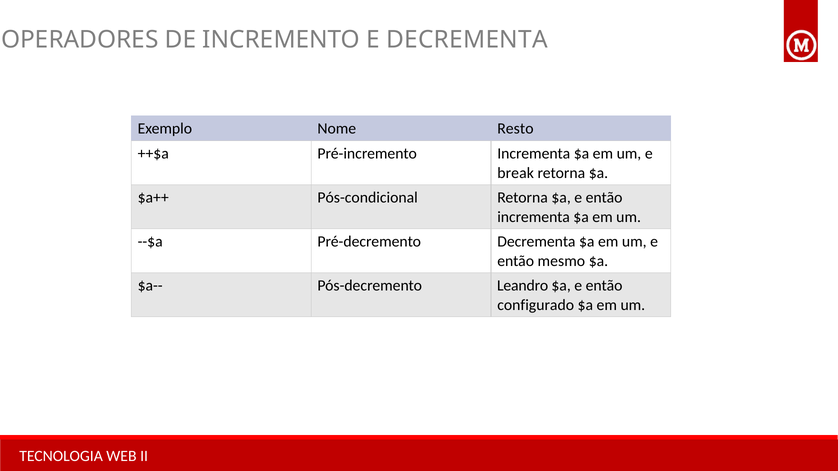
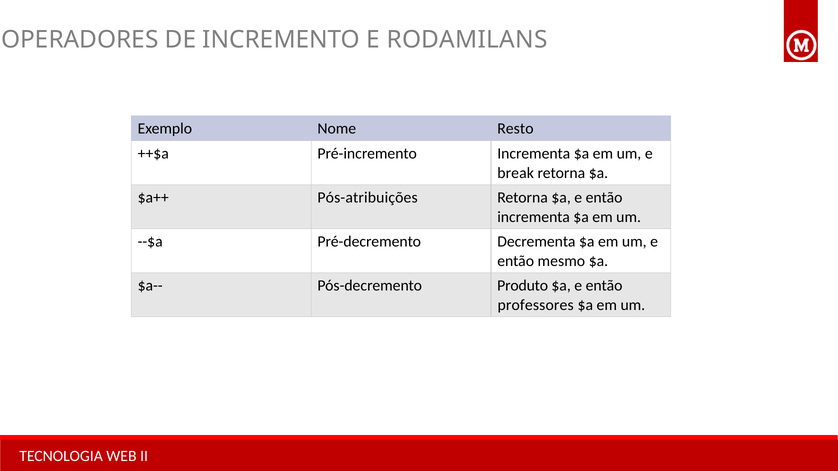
E DECREMENTA: DECREMENTA -> RODAMILANS
Pós-condicional: Pós-condicional -> Pós-atribuições
Leandro: Leandro -> Produto
configurado: configurado -> professores
